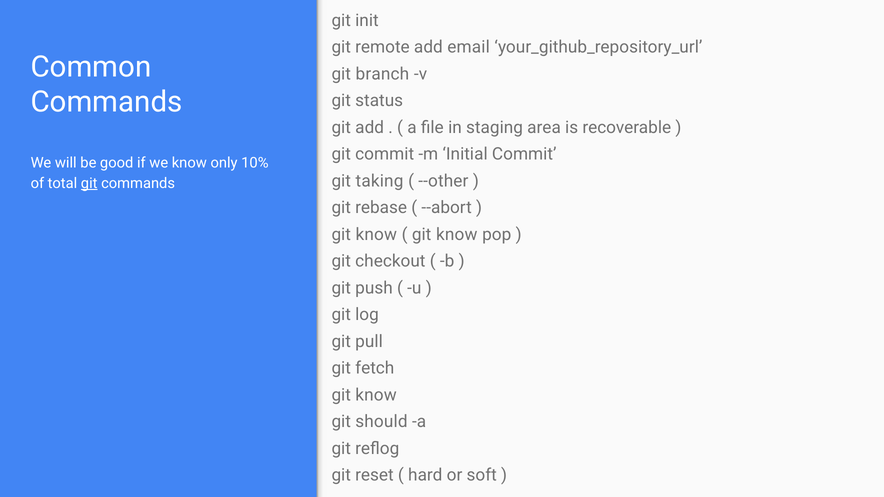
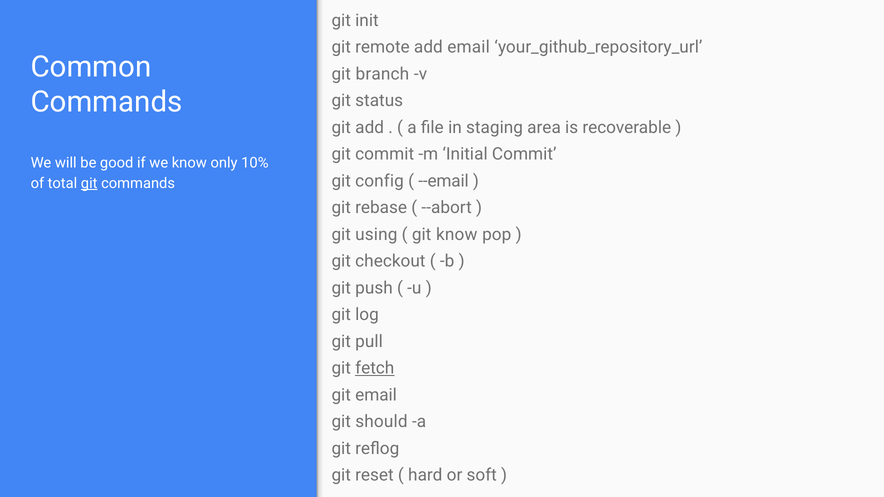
taking: taking -> config
--other: --other -> --email
know at (376, 234): know -> using
fetch underline: none -> present
know at (376, 395): know -> email
